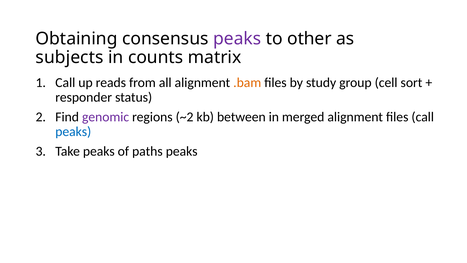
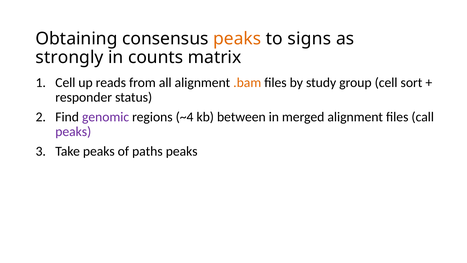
peaks at (237, 39) colour: purple -> orange
other: other -> signs
subjects: subjects -> strongly
Call at (65, 83): Call -> Cell
~2: ~2 -> ~4
peaks at (73, 131) colour: blue -> purple
